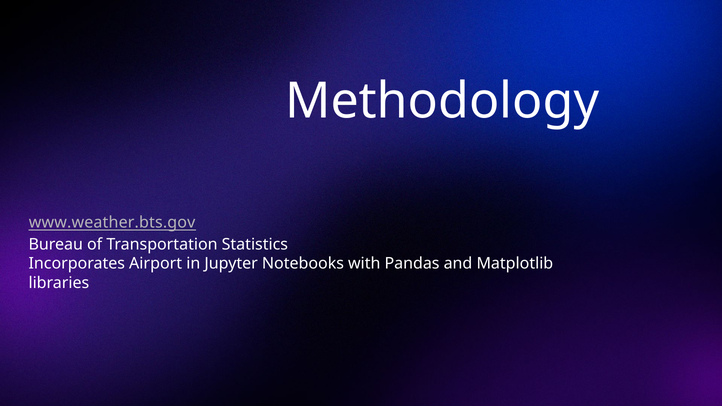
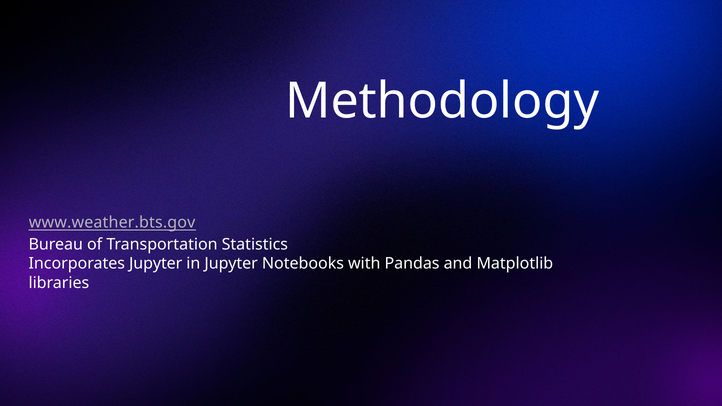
Incorporates Airport: Airport -> Jupyter
